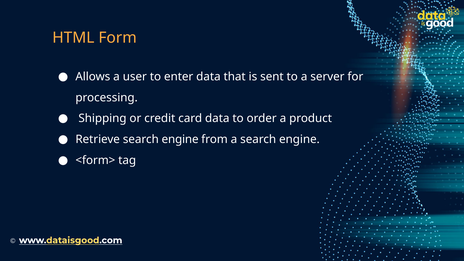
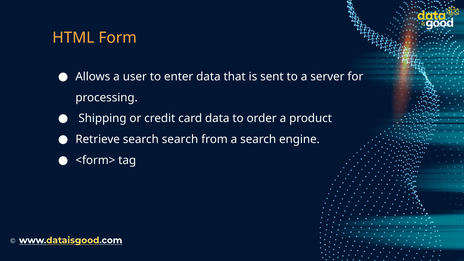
Retrieve search engine: engine -> search
